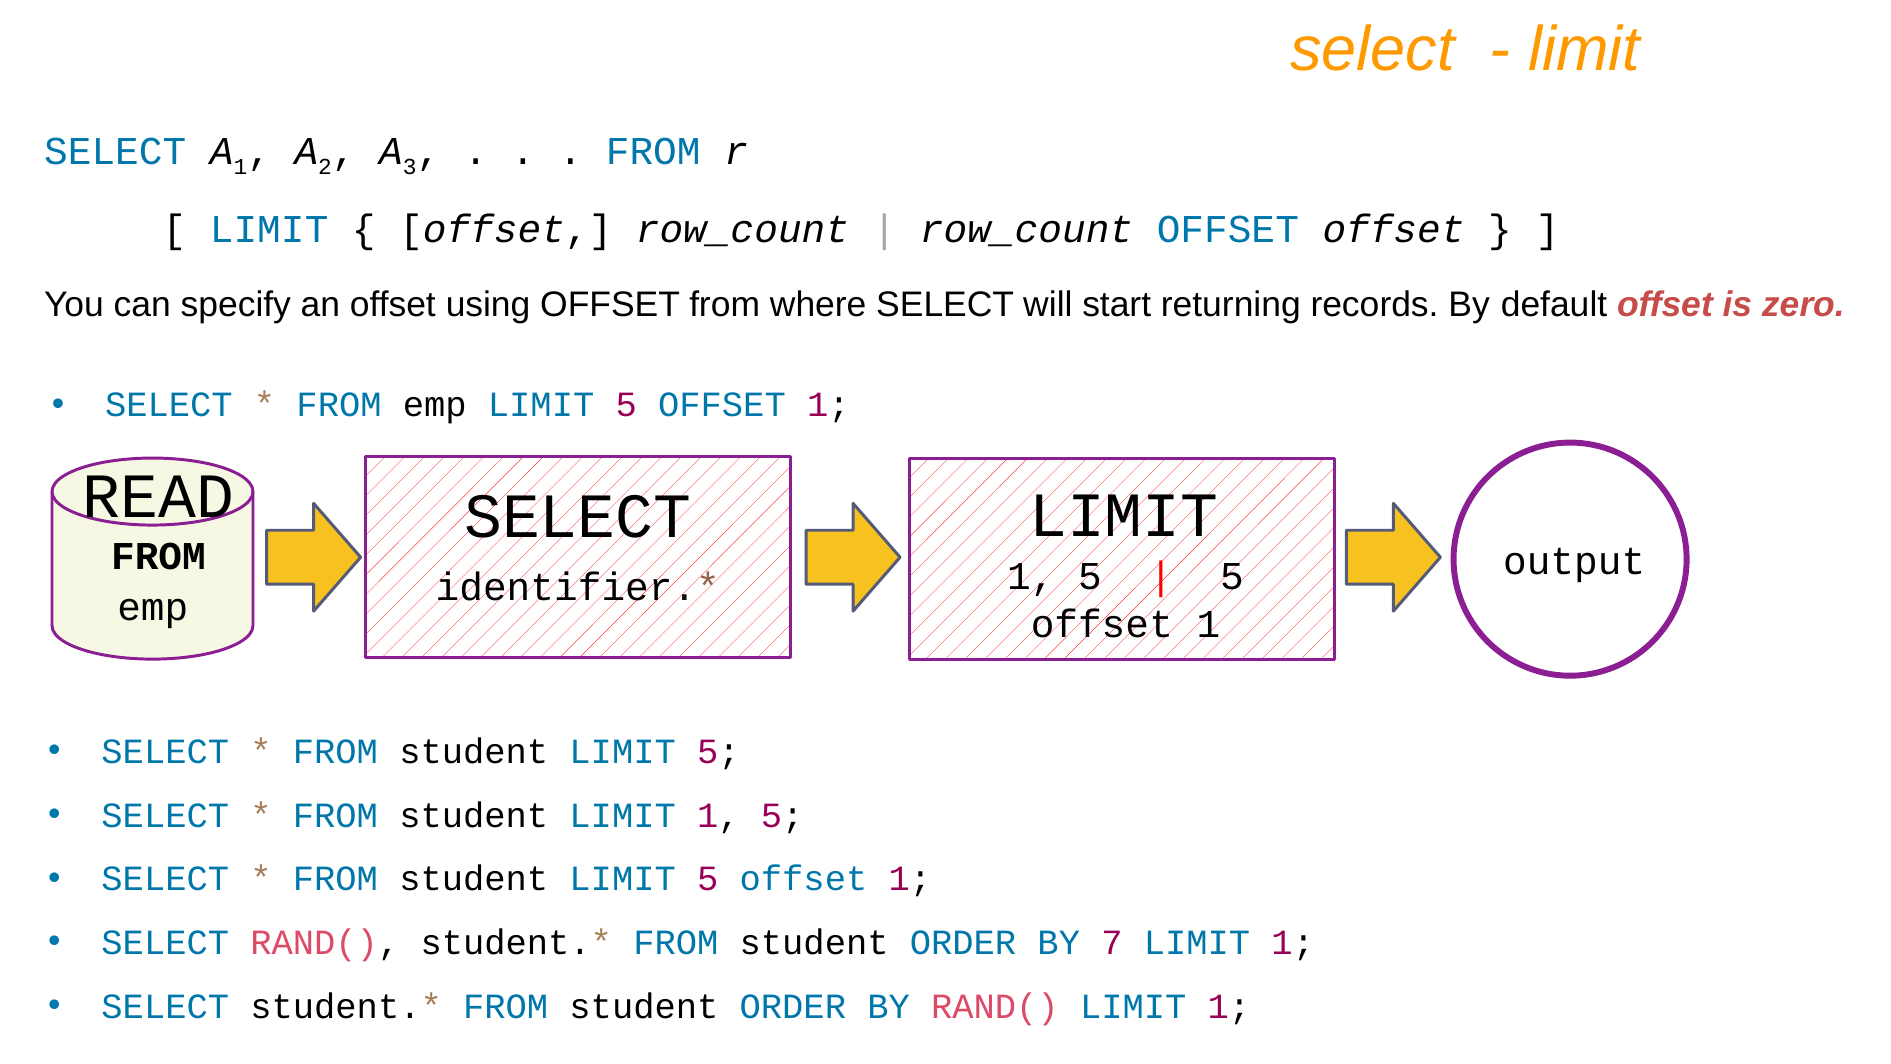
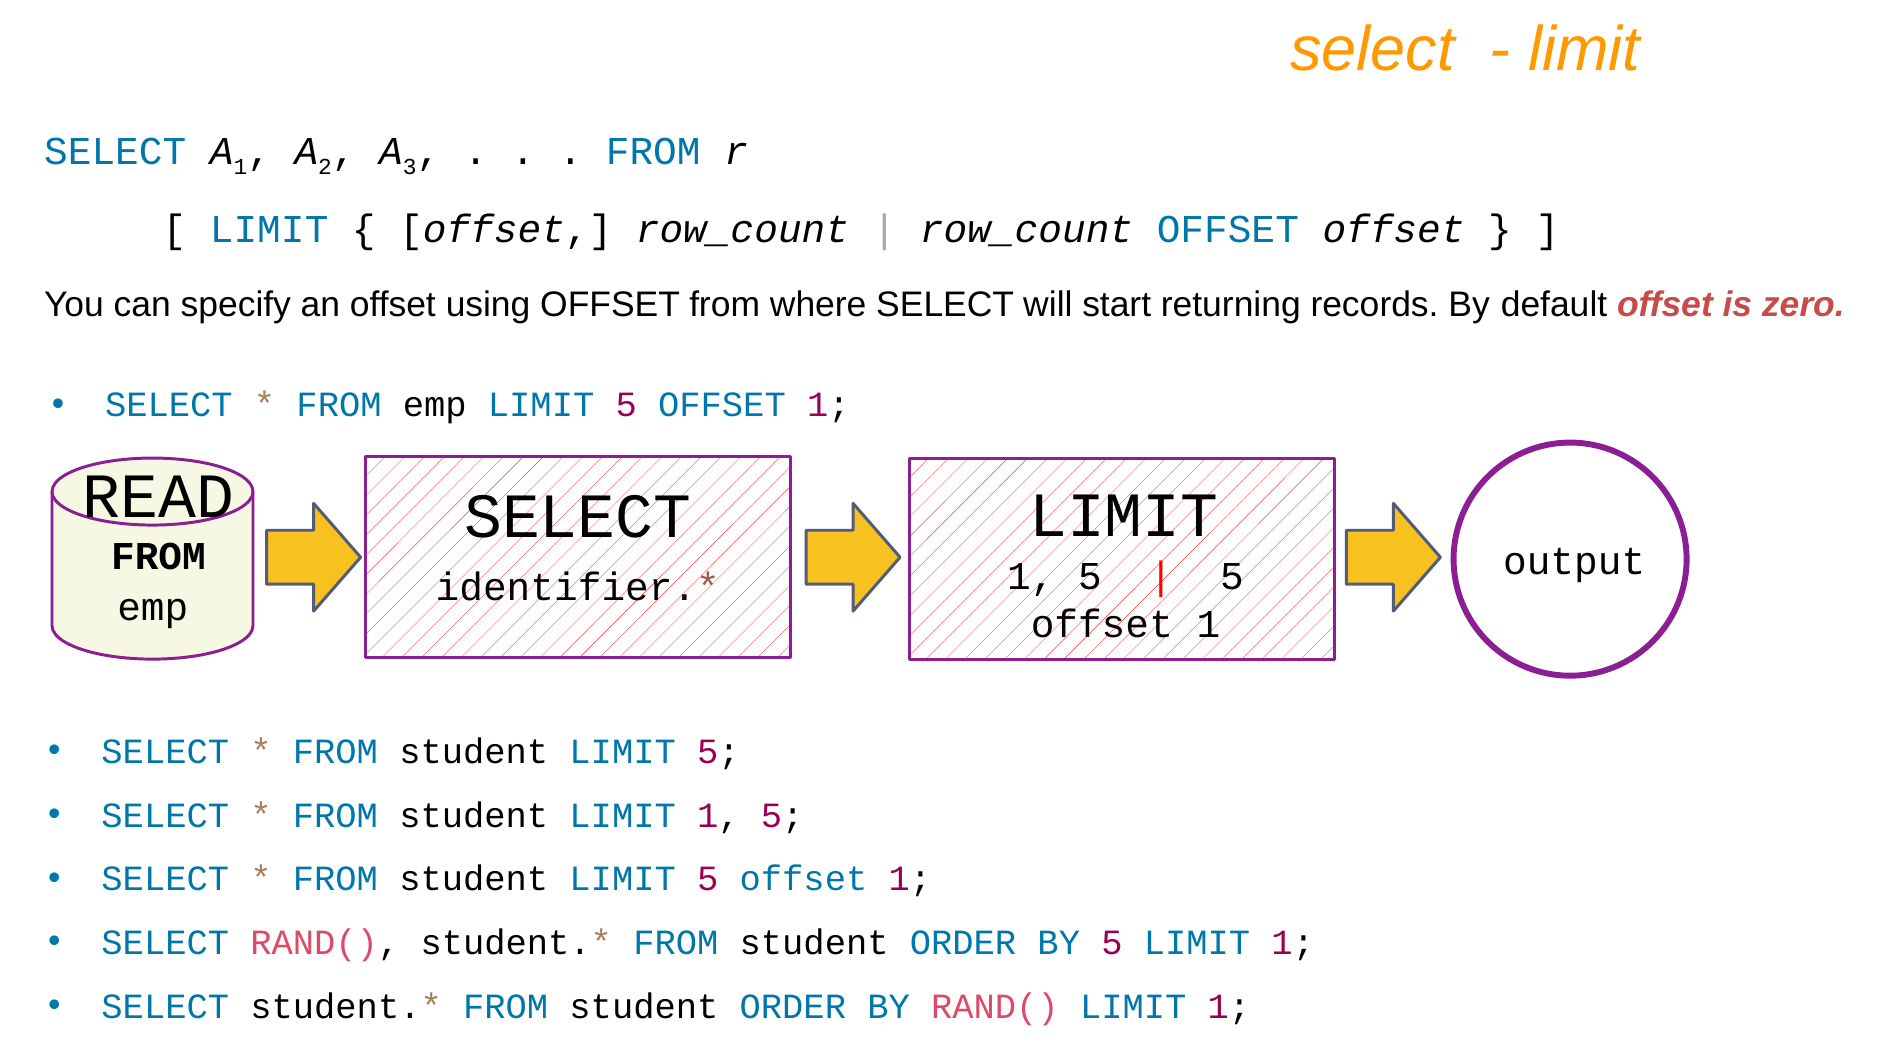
BY 7: 7 -> 5
